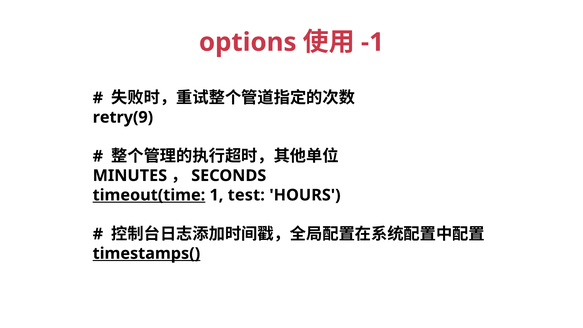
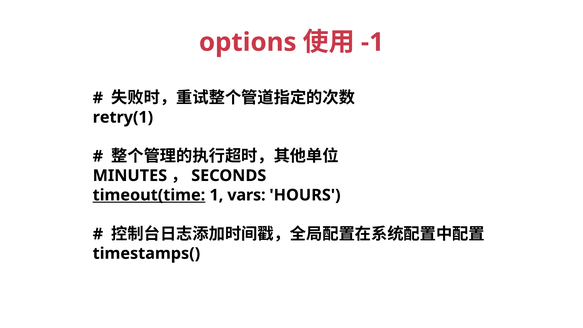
retry(9: retry(9 -> retry(1
test: test -> vars
timestamps( underline: present -> none
